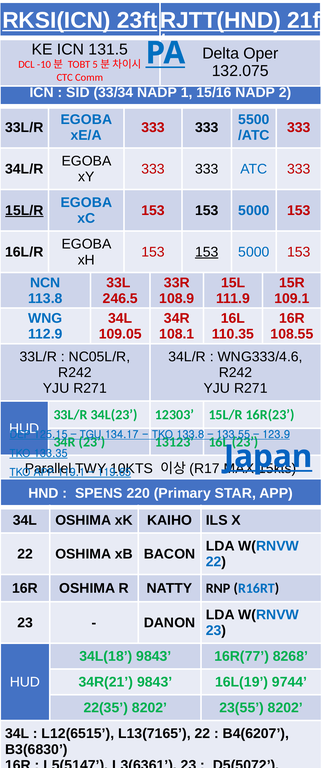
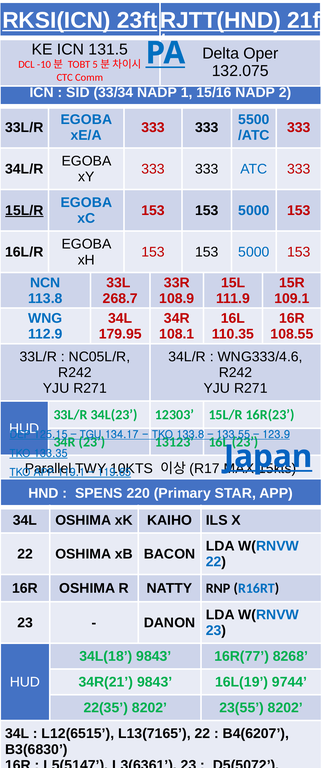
153 at (207, 252) underline: present -> none
246.5: 246.5 -> 268.7
109.05: 109.05 -> 179.95
